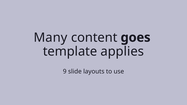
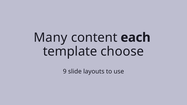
goes: goes -> each
applies: applies -> choose
